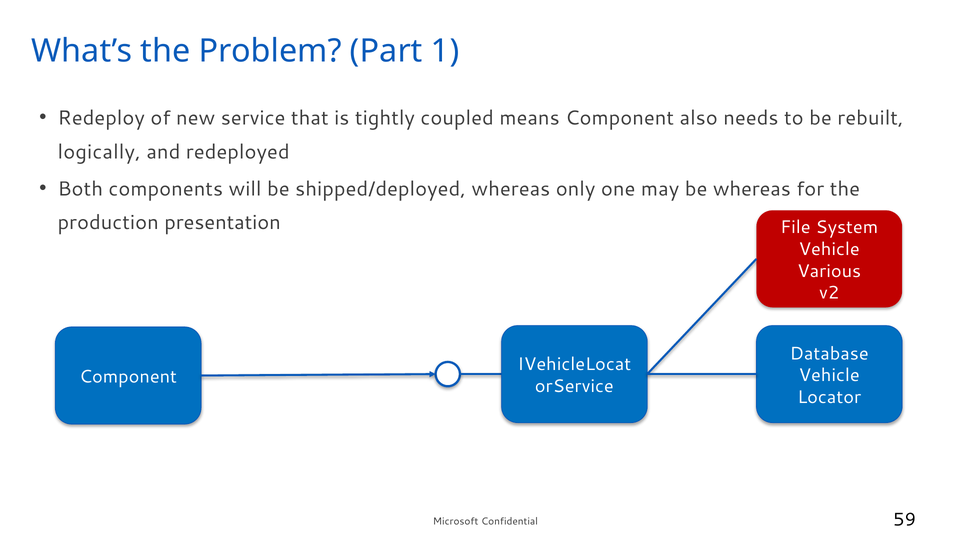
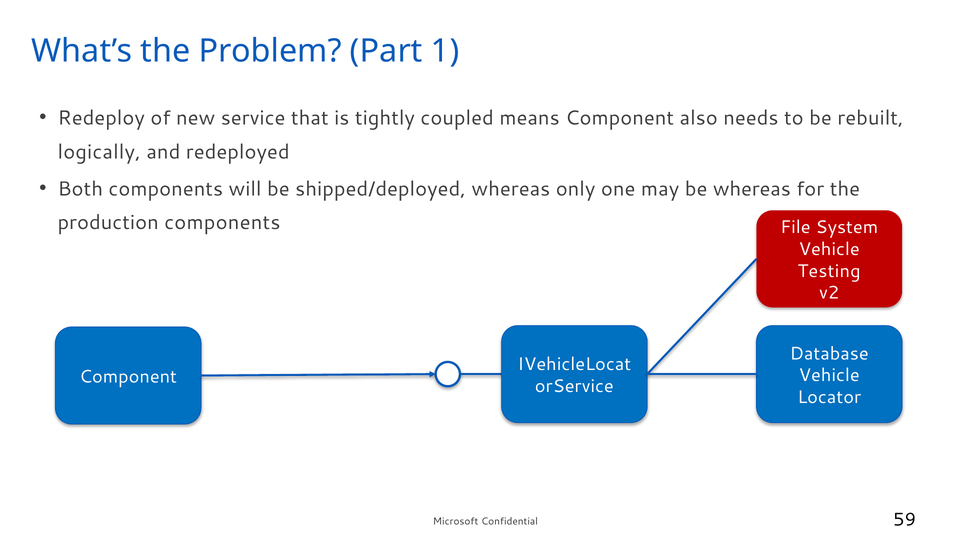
production presentation: presentation -> components
Various: Various -> Testing
